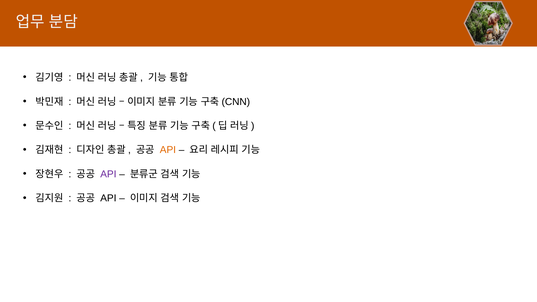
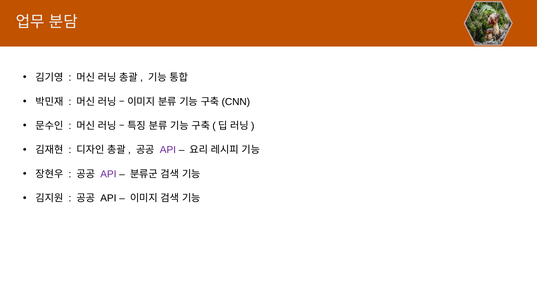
API at (168, 150) colour: orange -> purple
